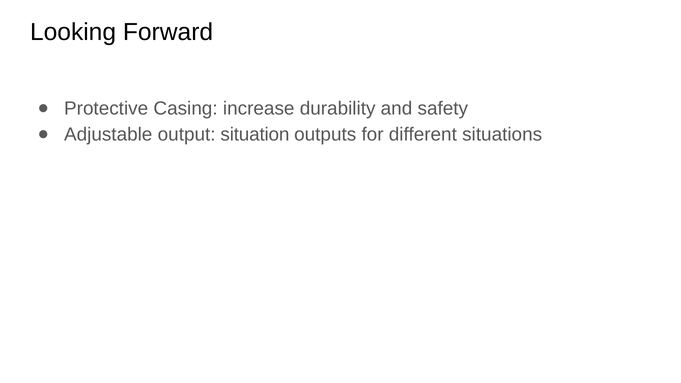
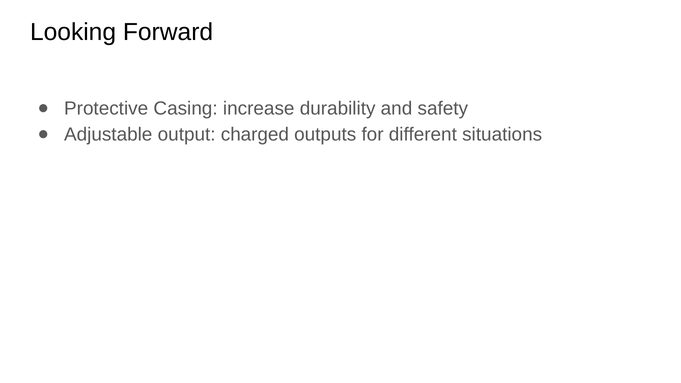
situation: situation -> charged
